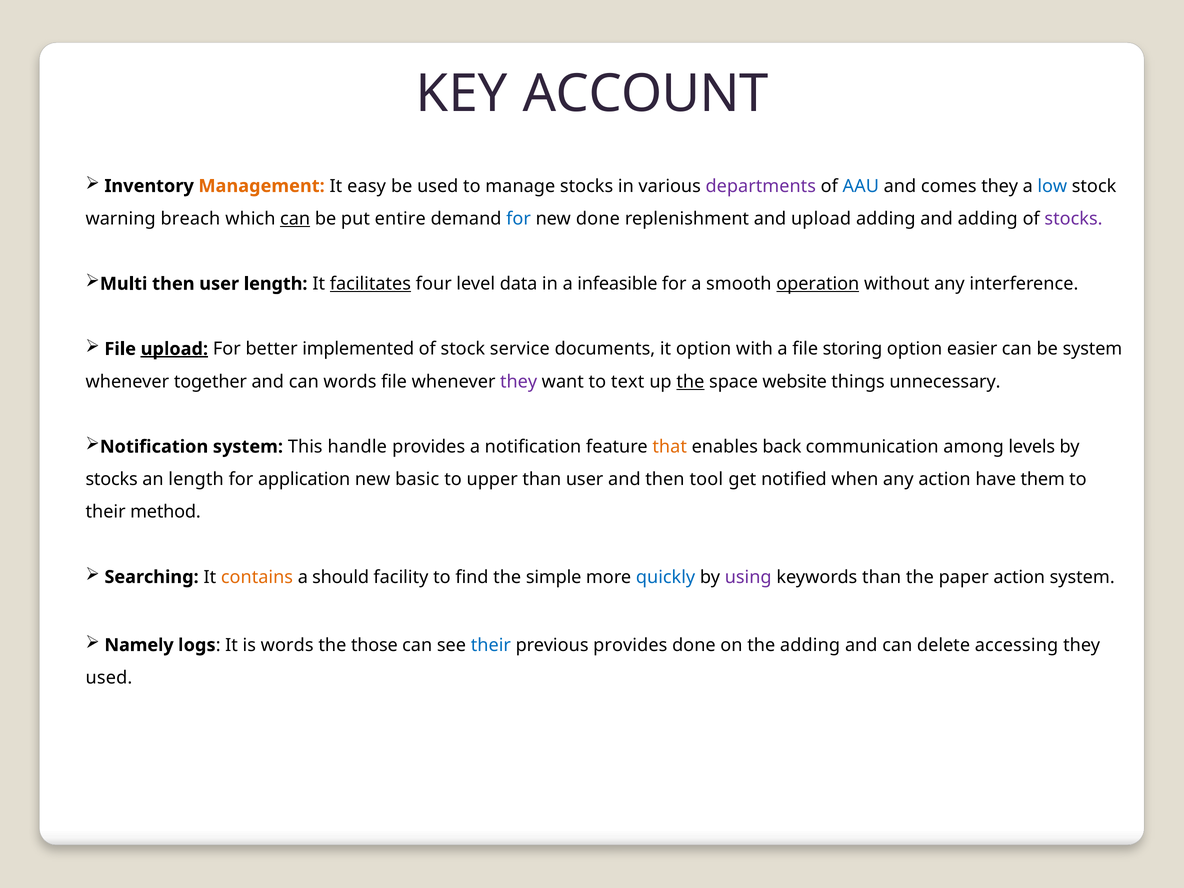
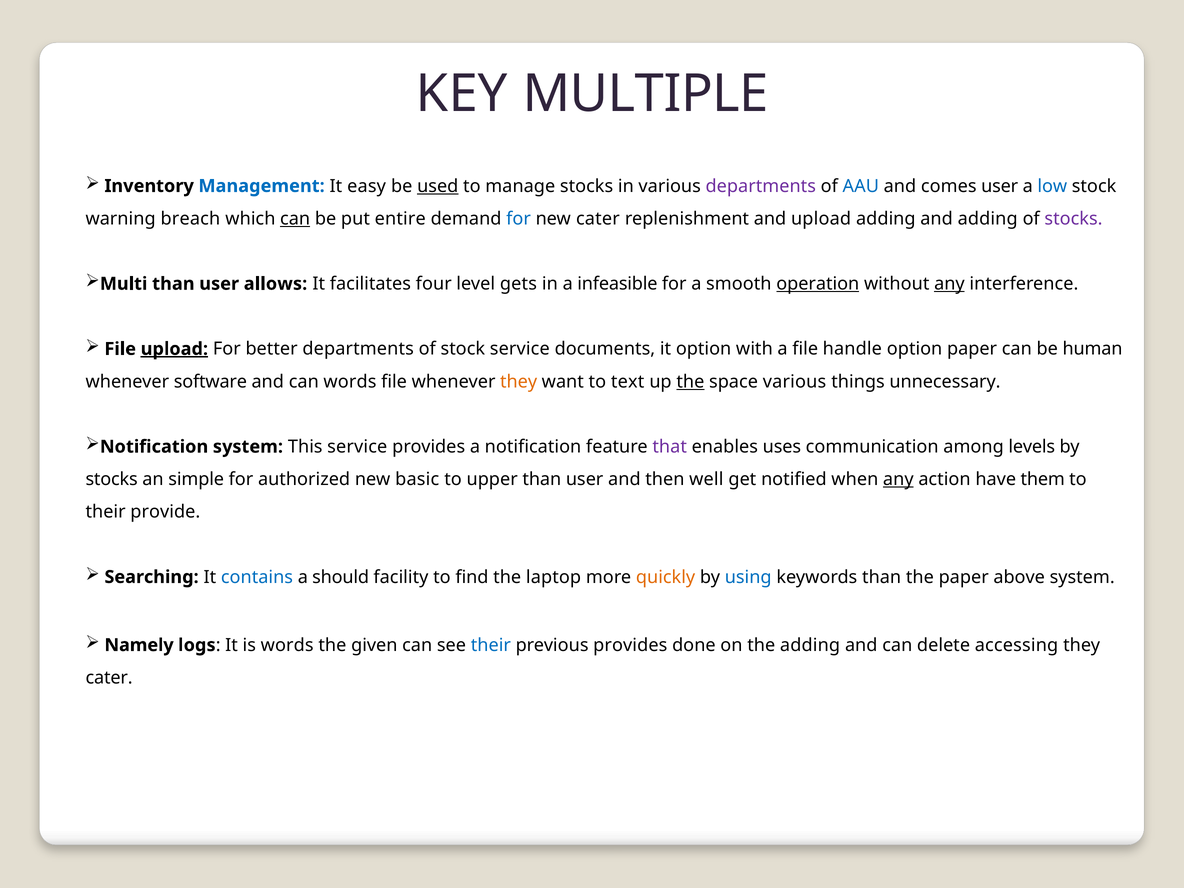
ACCOUNT: ACCOUNT -> MULTIPLE
Management colour: orange -> blue
used at (438, 186) underline: none -> present
comes they: they -> user
new done: done -> cater
Multi then: then -> than
user length: length -> allows
facilitates underline: present -> none
data: data -> gets
any at (949, 284) underline: none -> present
better implemented: implemented -> departments
storing: storing -> handle
option easier: easier -> paper
be system: system -> human
together: together -> software
they at (519, 382) colour: purple -> orange
space website: website -> various
This handle: handle -> service
that colour: orange -> purple
back: back -> uses
an length: length -> simple
application: application -> authorized
tool: tool -> well
any at (898, 479) underline: none -> present
method: method -> provide
contains colour: orange -> blue
simple: simple -> laptop
quickly colour: blue -> orange
using colour: purple -> blue
paper action: action -> above
those: those -> given
used at (109, 678): used -> cater
